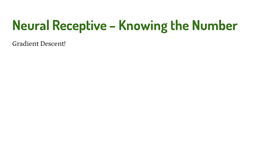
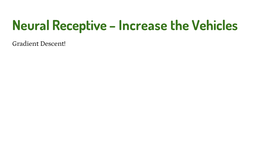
Knowing: Knowing -> Increase
Number: Number -> Vehicles
